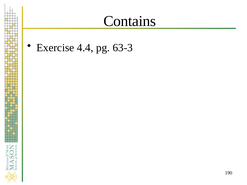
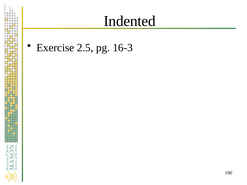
Contains: Contains -> Indented
4.4: 4.4 -> 2.5
63-3: 63-3 -> 16-3
